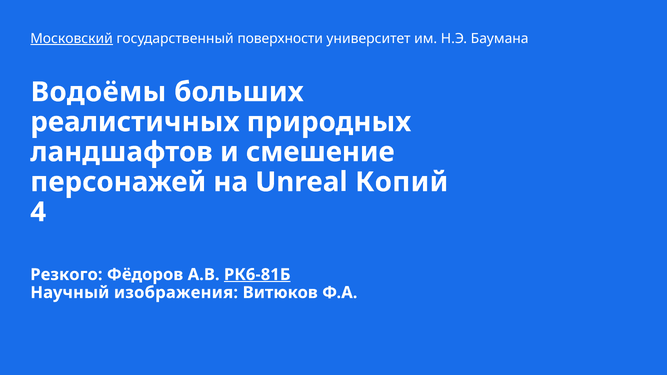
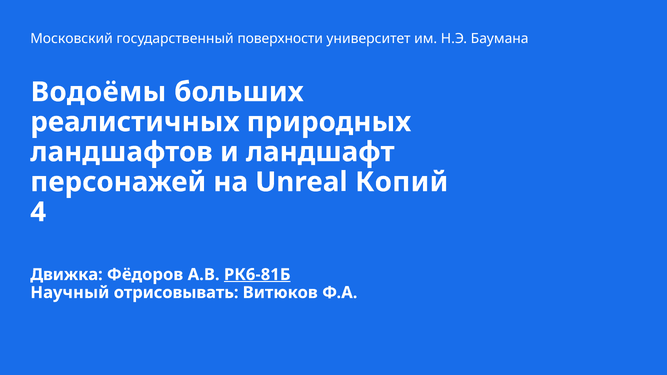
Московский underline: present -> none
смешение: смешение -> ландшафт
Резкого: Резкого -> Движка
изображения: изображения -> отрисовывать
